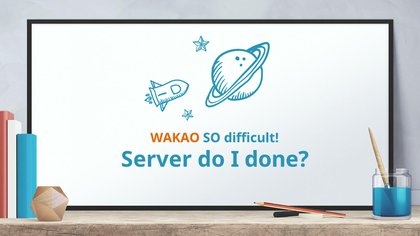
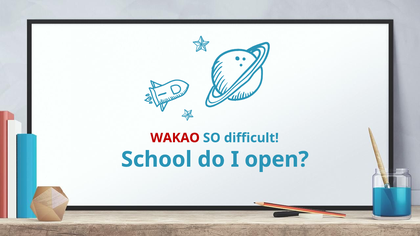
WAKAO colour: orange -> red
Server: Server -> School
done: done -> open
